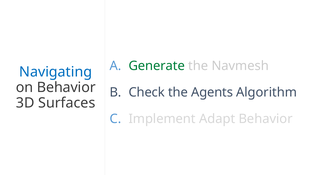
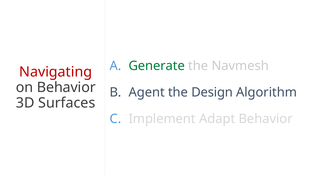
Navigating colour: blue -> red
Check: Check -> Agent
Agents: Agents -> Design
